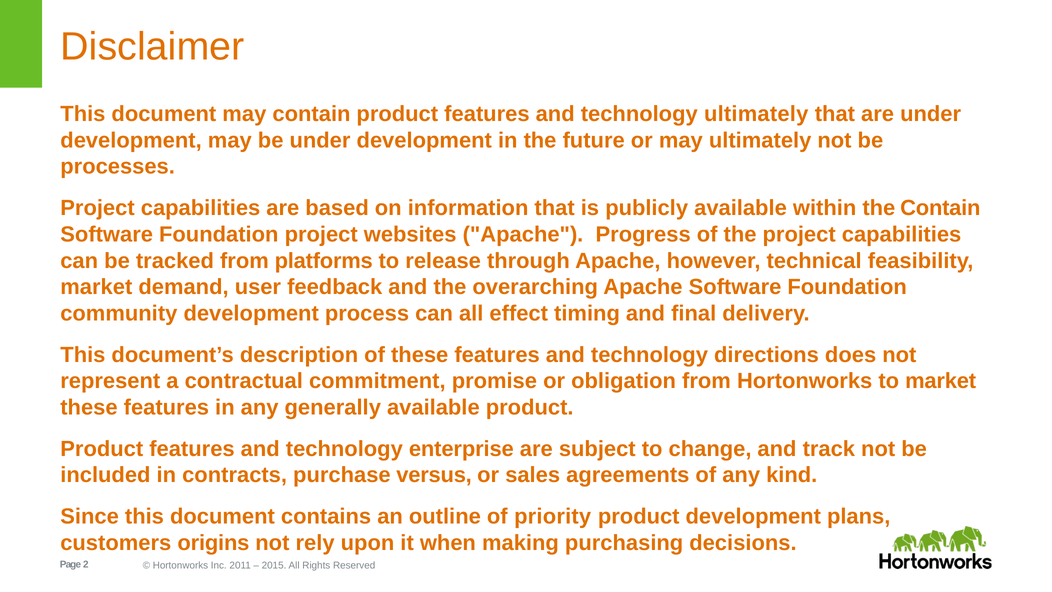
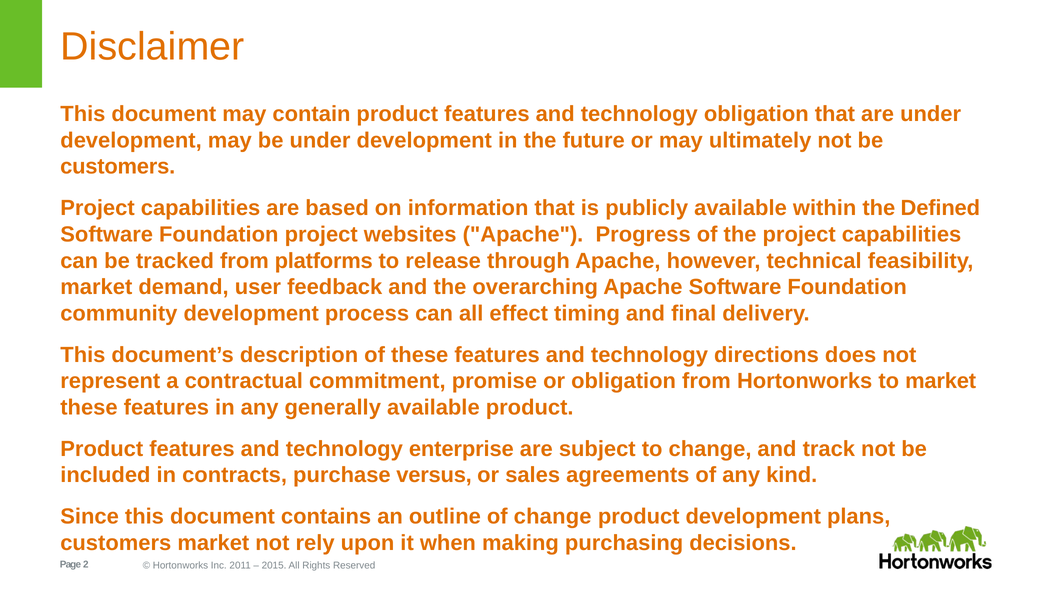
technology ultimately: ultimately -> obligation
processes at (118, 167): processes -> customers
the Contain: Contain -> Defined
of priority: priority -> change
customers origins: origins -> market
